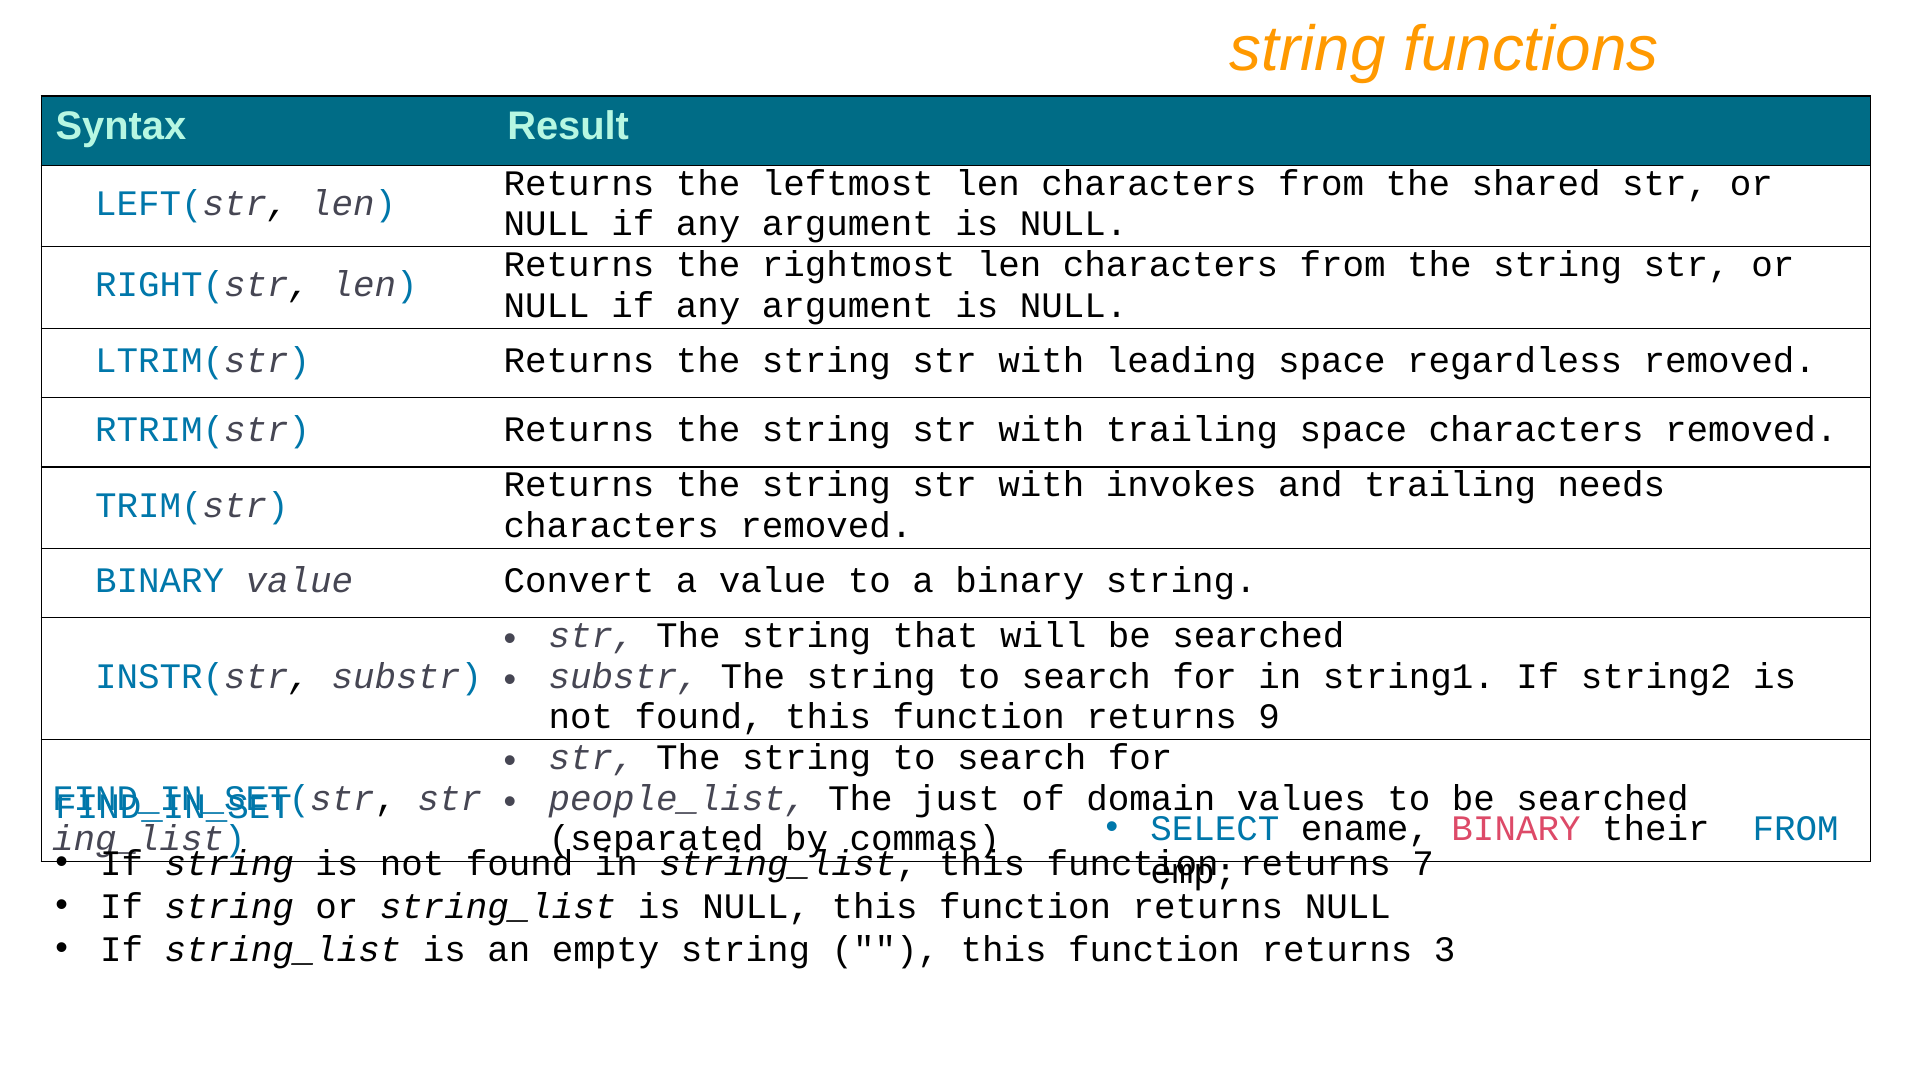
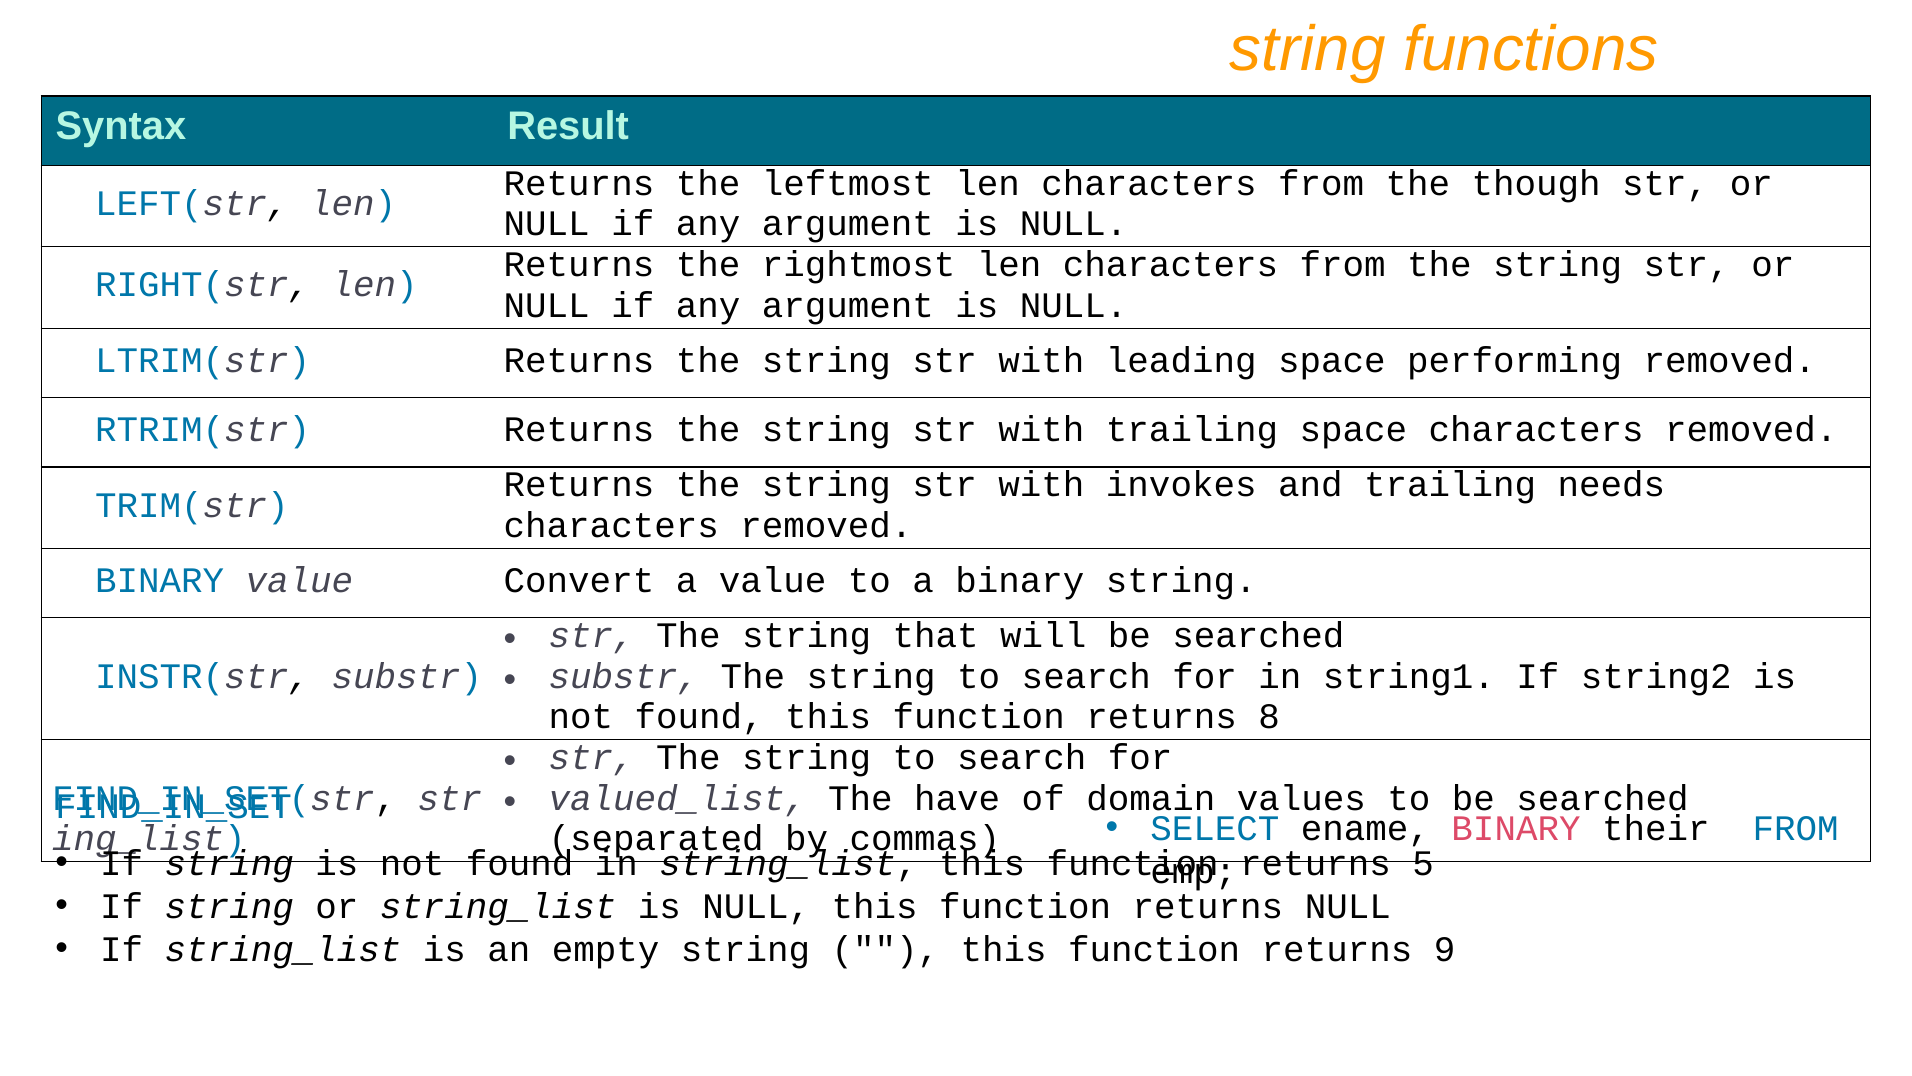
shared: shared -> though
regardless: regardless -> performing
9: 9 -> 8
people_list: people_list -> valued_list
just: just -> have
7: 7 -> 5
3: 3 -> 9
